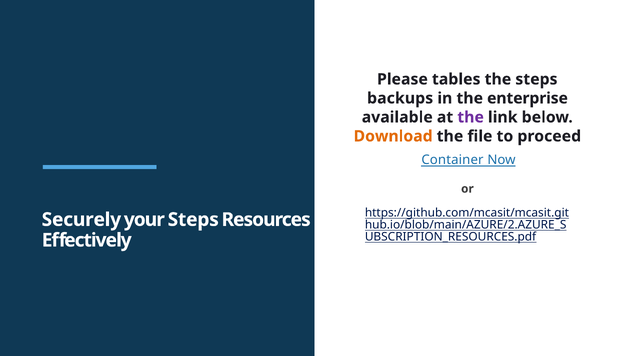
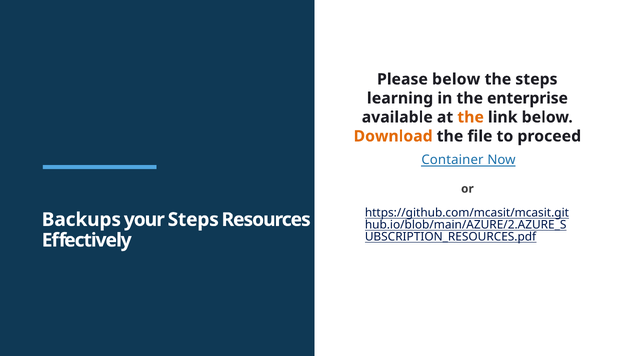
Please tables: tables -> below
backups: backups -> learning
the at (471, 117) colour: purple -> orange
Securely: Securely -> Backups
